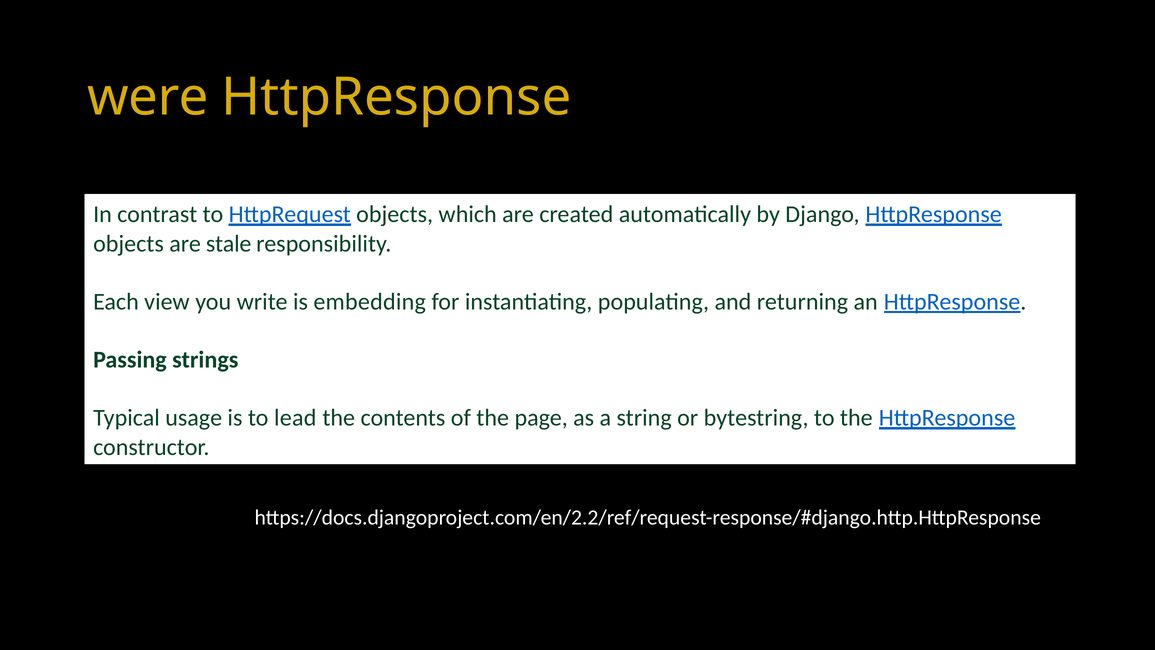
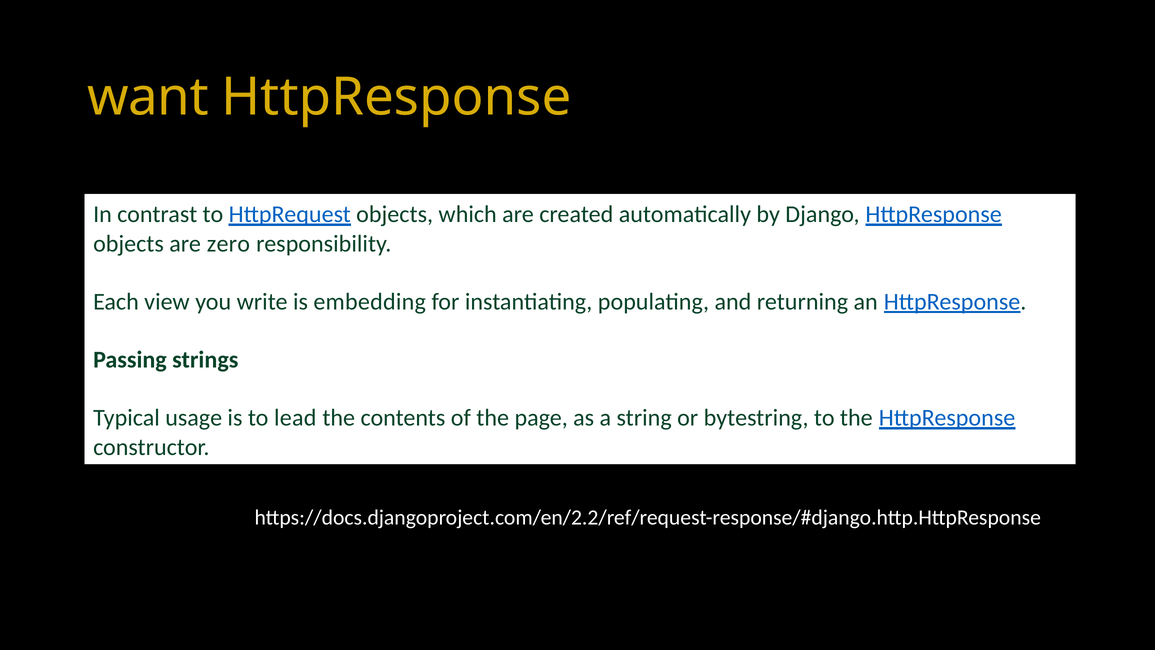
were: were -> want
stale: stale -> zero
